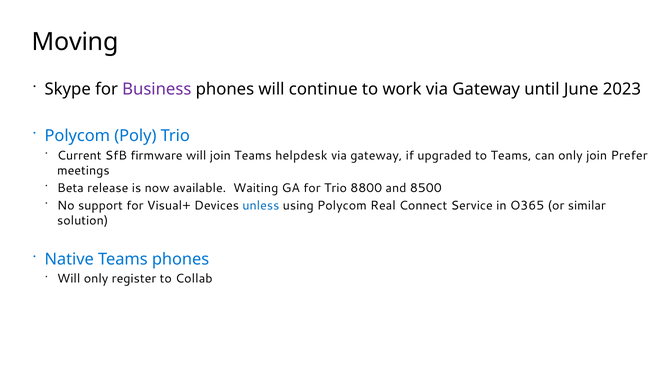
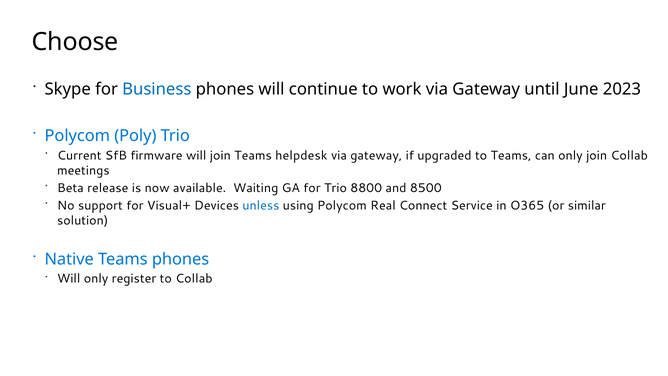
Moving: Moving -> Choose
Business colour: purple -> blue
join Prefer: Prefer -> Collab
